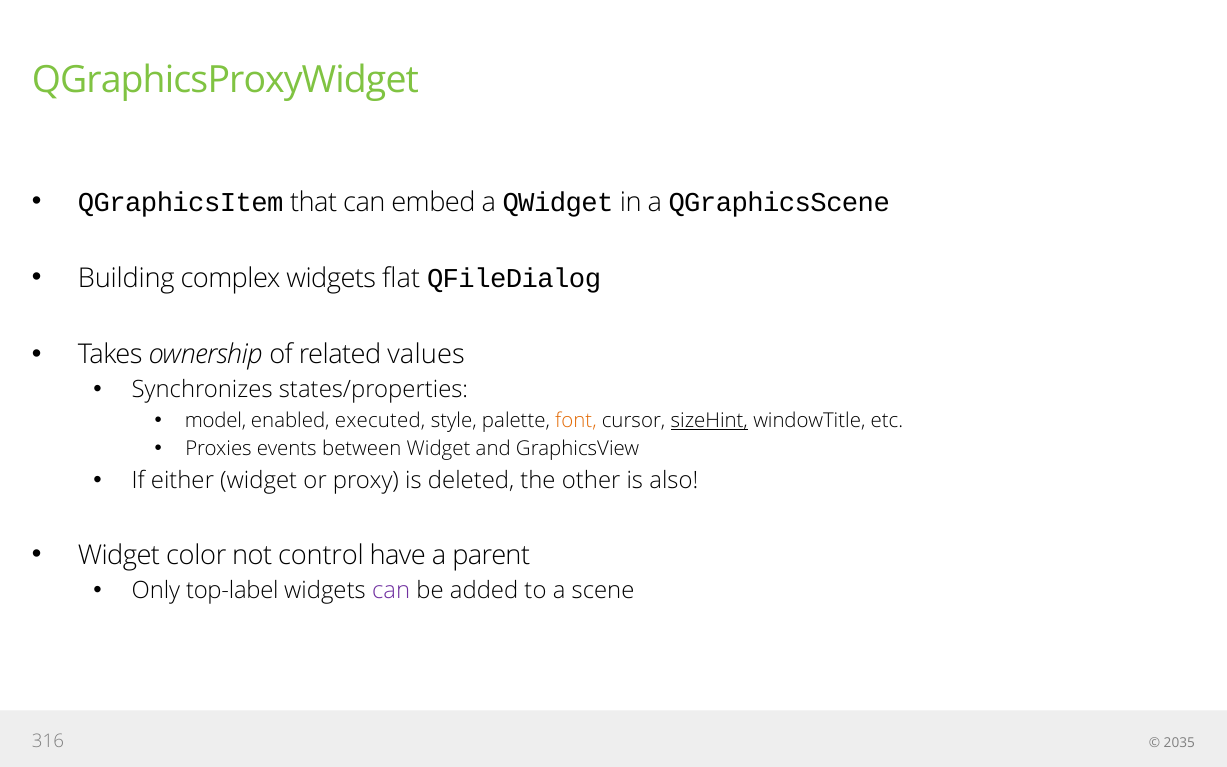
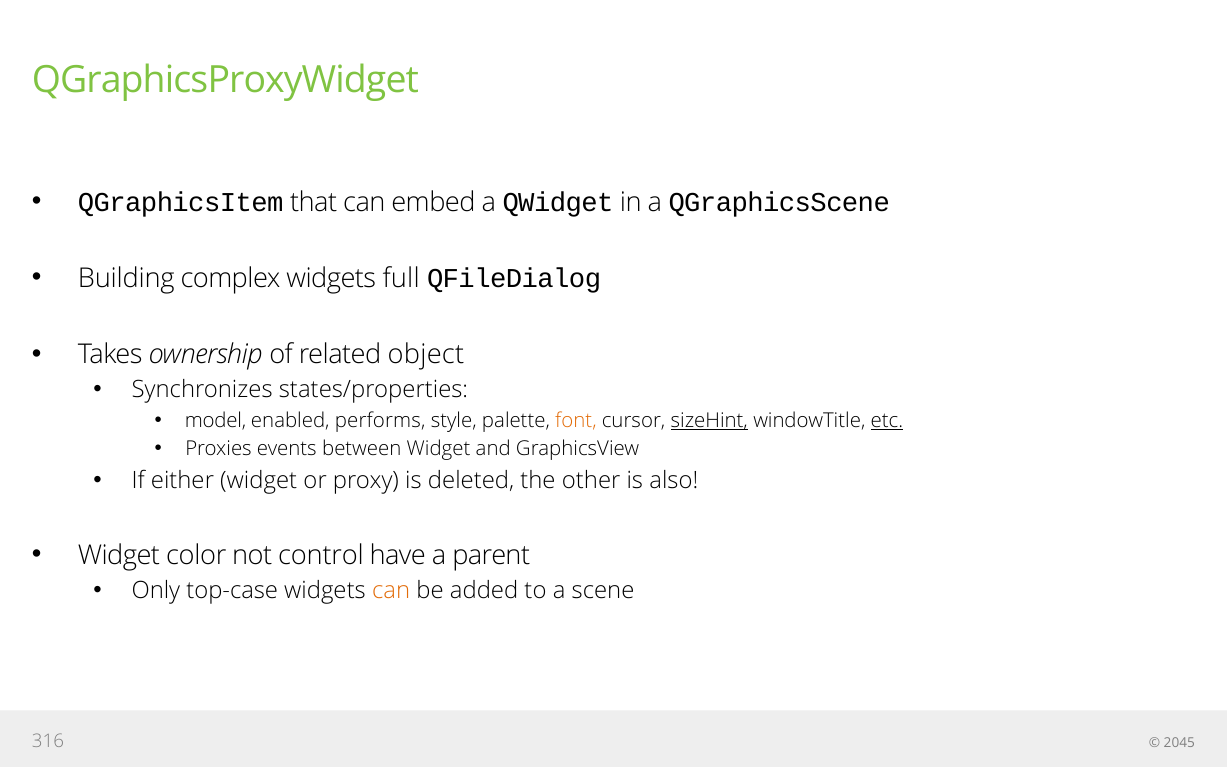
flat: flat -> full
values: values -> object
executed: executed -> performs
etc underline: none -> present
top-label: top-label -> top-case
can at (391, 590) colour: purple -> orange
2035: 2035 -> 2045
